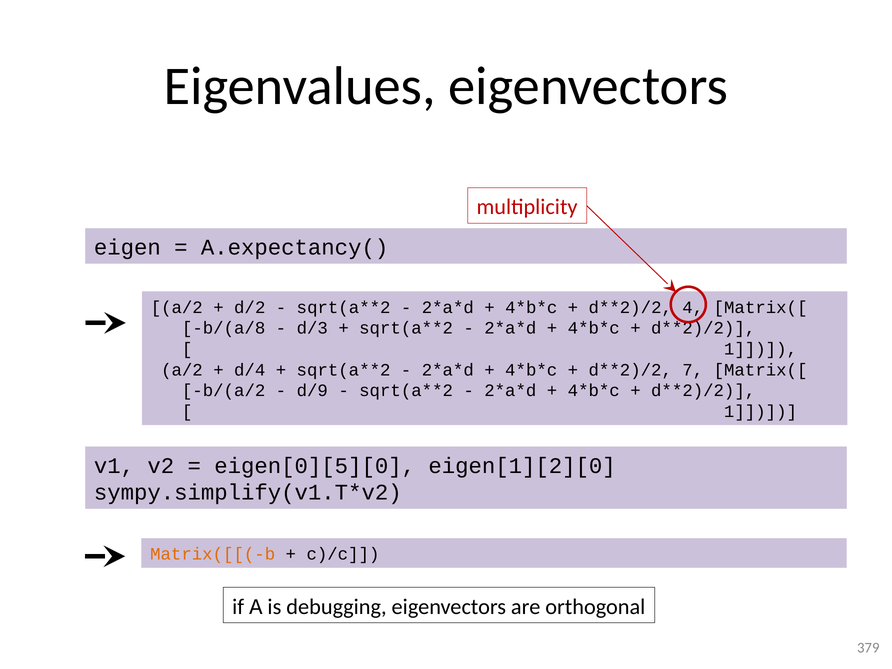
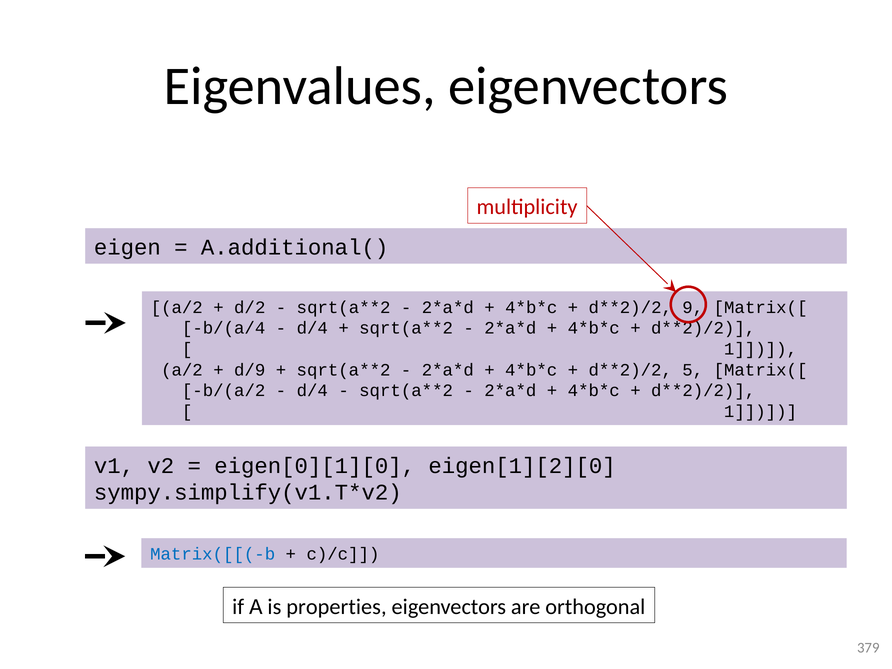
A.expectancy(: A.expectancy( -> A.additional(
4: 4 -> 9
b/(a/8: b/(a/8 -> b/(a/4
d/3 at (312, 328): d/3 -> d/4
d/4: d/4 -> d/9
7: 7 -> 5
d/9 at (312, 391): d/9 -> d/4
eigen[0][5][0: eigen[0][5][0 -> eigen[0][1][0
Matrix([[(-b colour: orange -> blue
debugging: debugging -> properties
